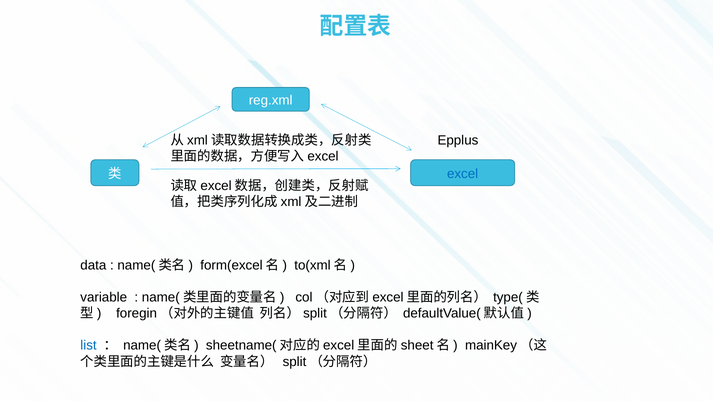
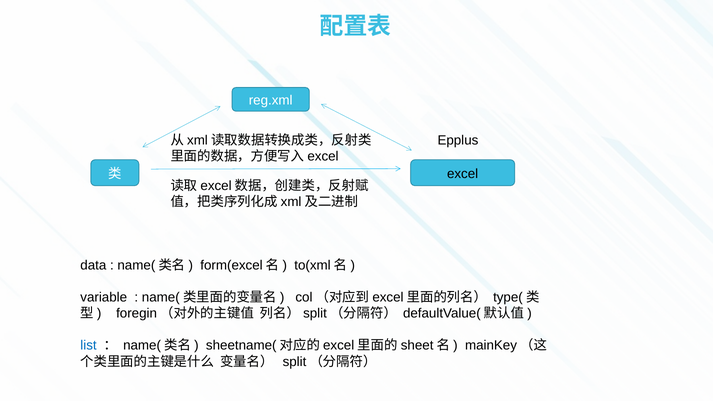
excel colour: blue -> black
